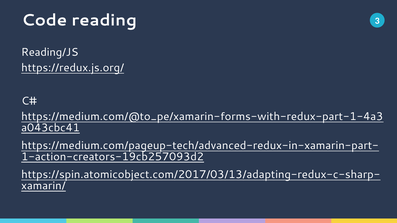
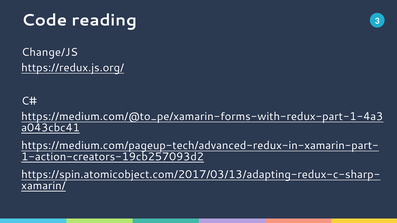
Reading/JS: Reading/JS -> Change/JS
